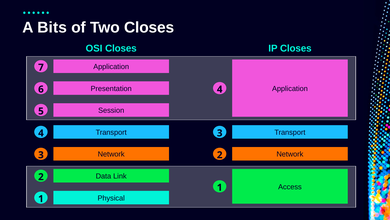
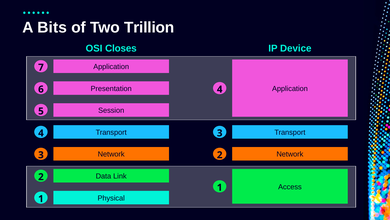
Two Closes: Closes -> Trillion
IP Closes: Closes -> Device
